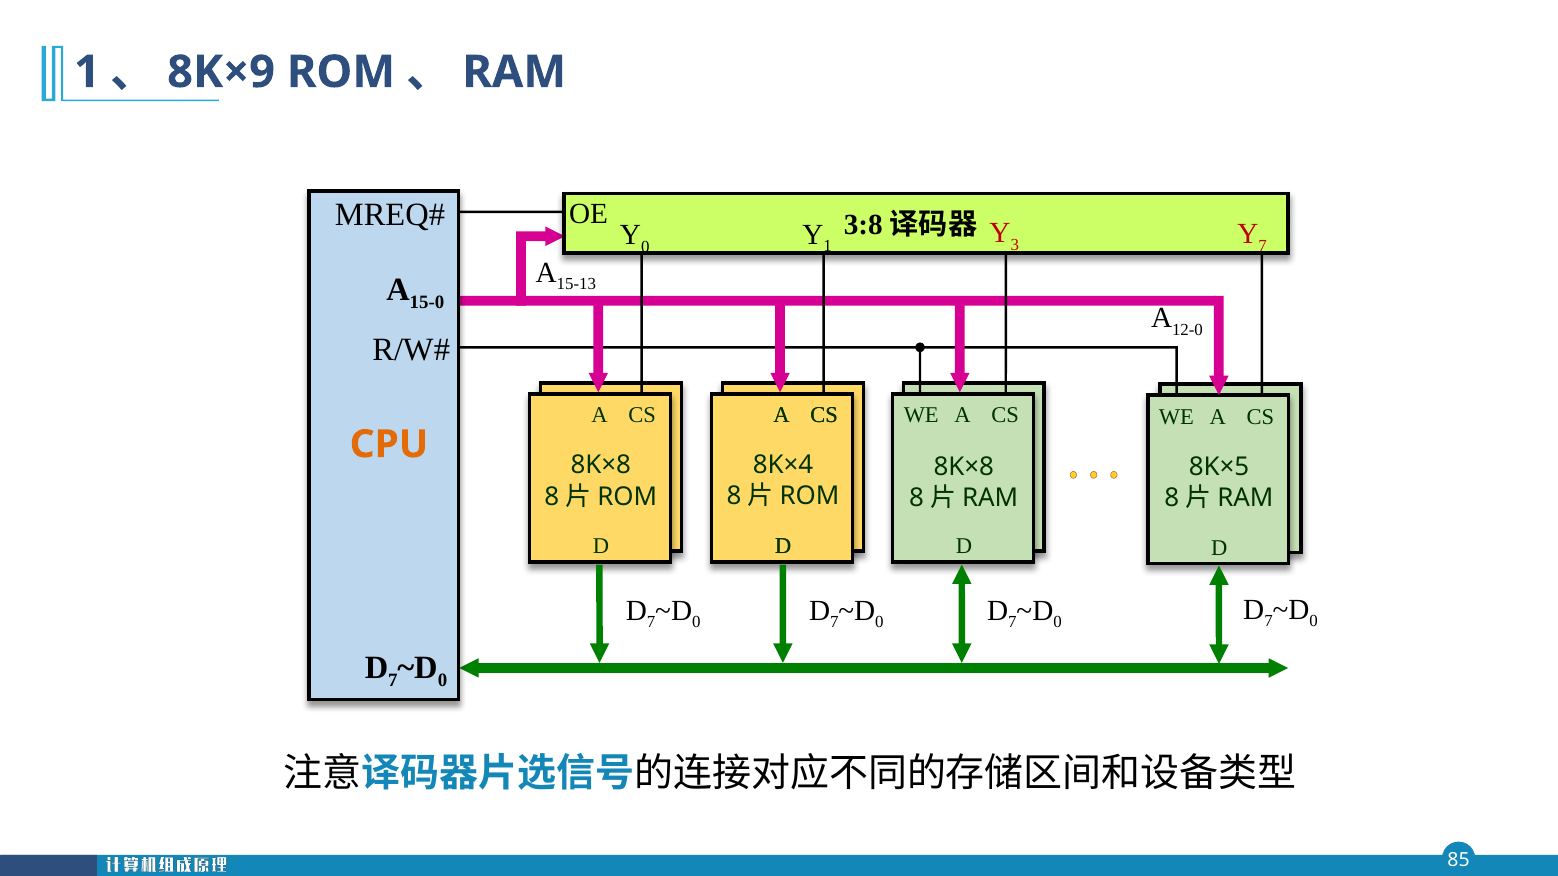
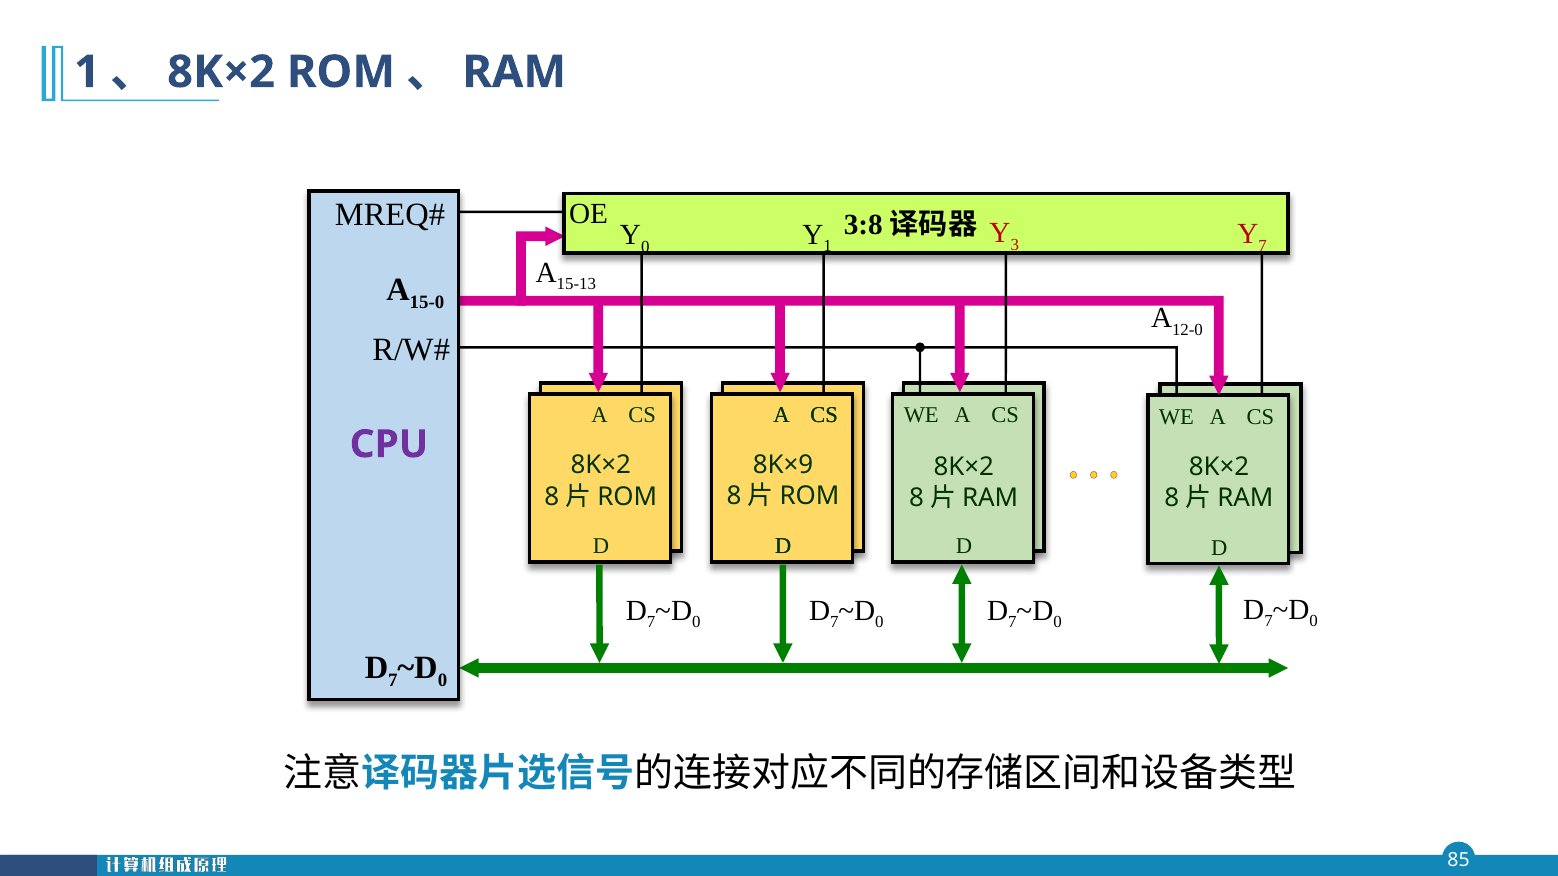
8K×9 at (221, 72): 8K×9 -> 8K×2
CPU colour: orange -> purple
8K×4: 8K×4 -> 8K×9
8K×8 at (601, 466): 8K×8 -> 8K×2
8K×8 at (964, 467): 8K×8 -> 8K×2
8K×5 at (1219, 467): 8K×5 -> 8K×2
